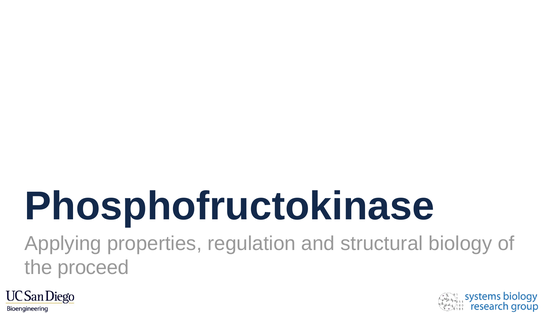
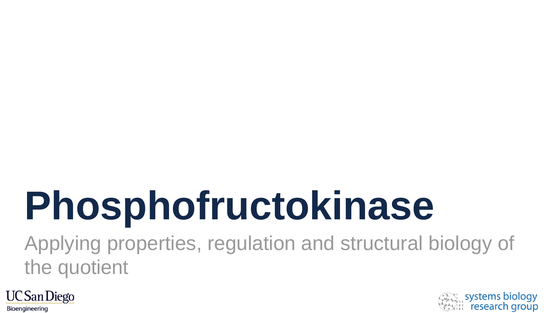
proceed: proceed -> quotient
